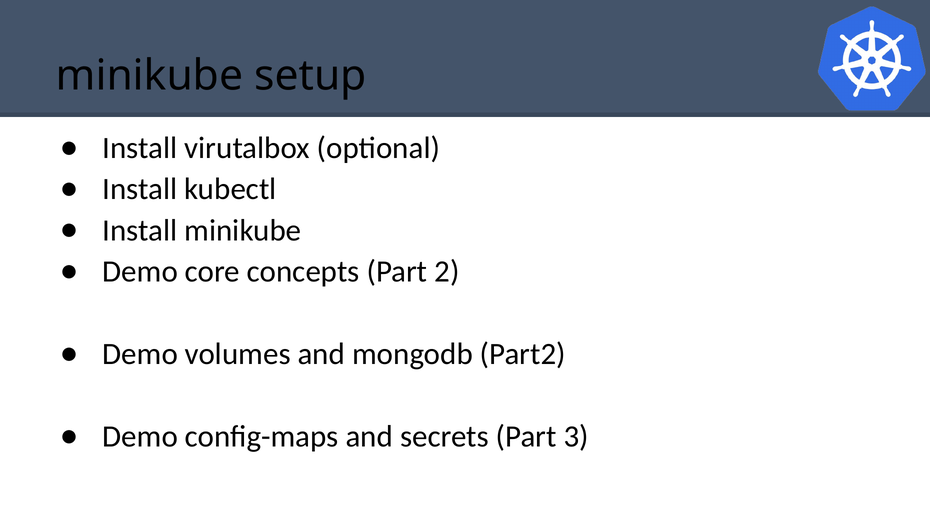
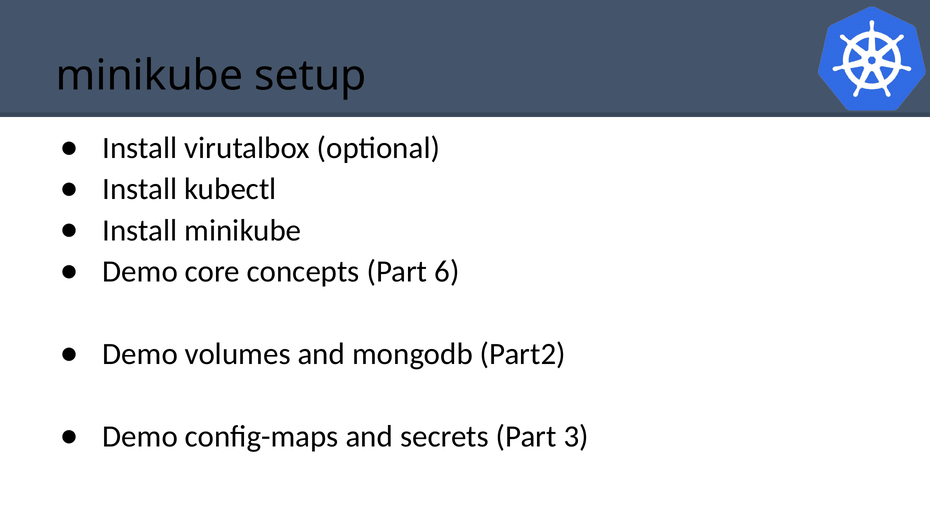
2: 2 -> 6
